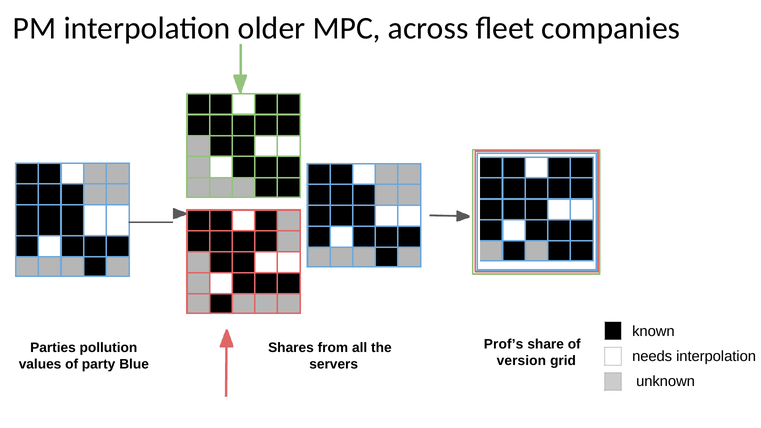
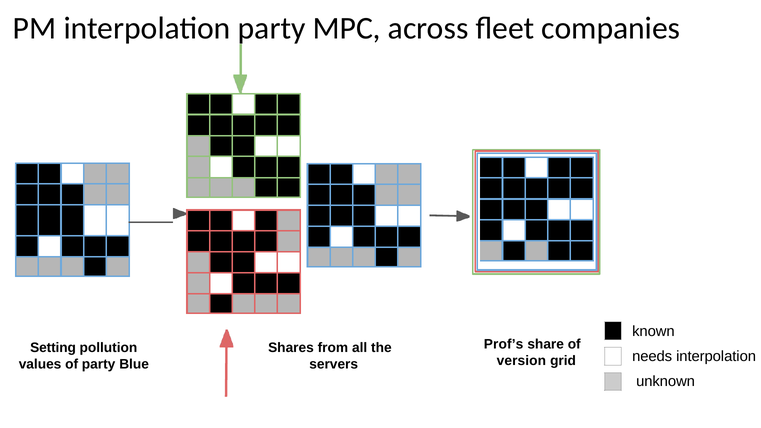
interpolation older: older -> party
Parties: Parties -> Setting
